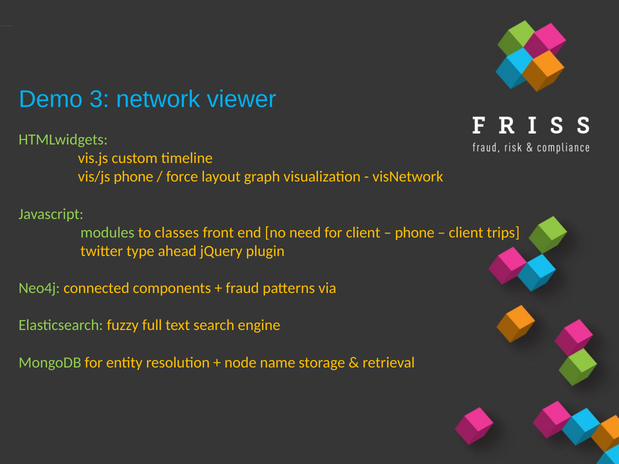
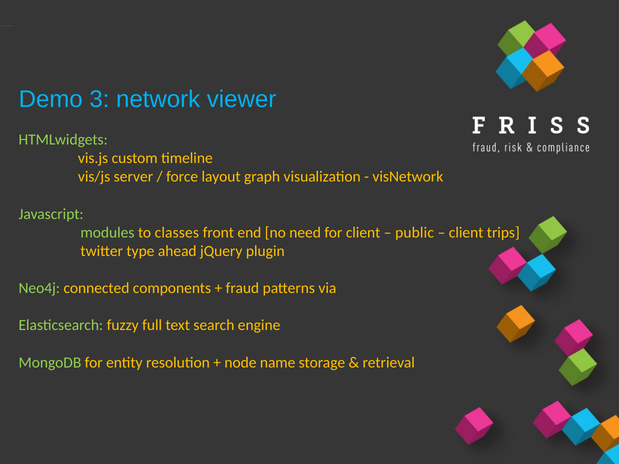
vis/js phone: phone -> server
phone at (415, 233): phone -> public
